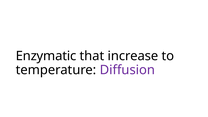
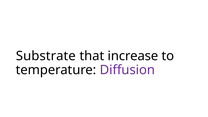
Enzymatic: Enzymatic -> Substrate
